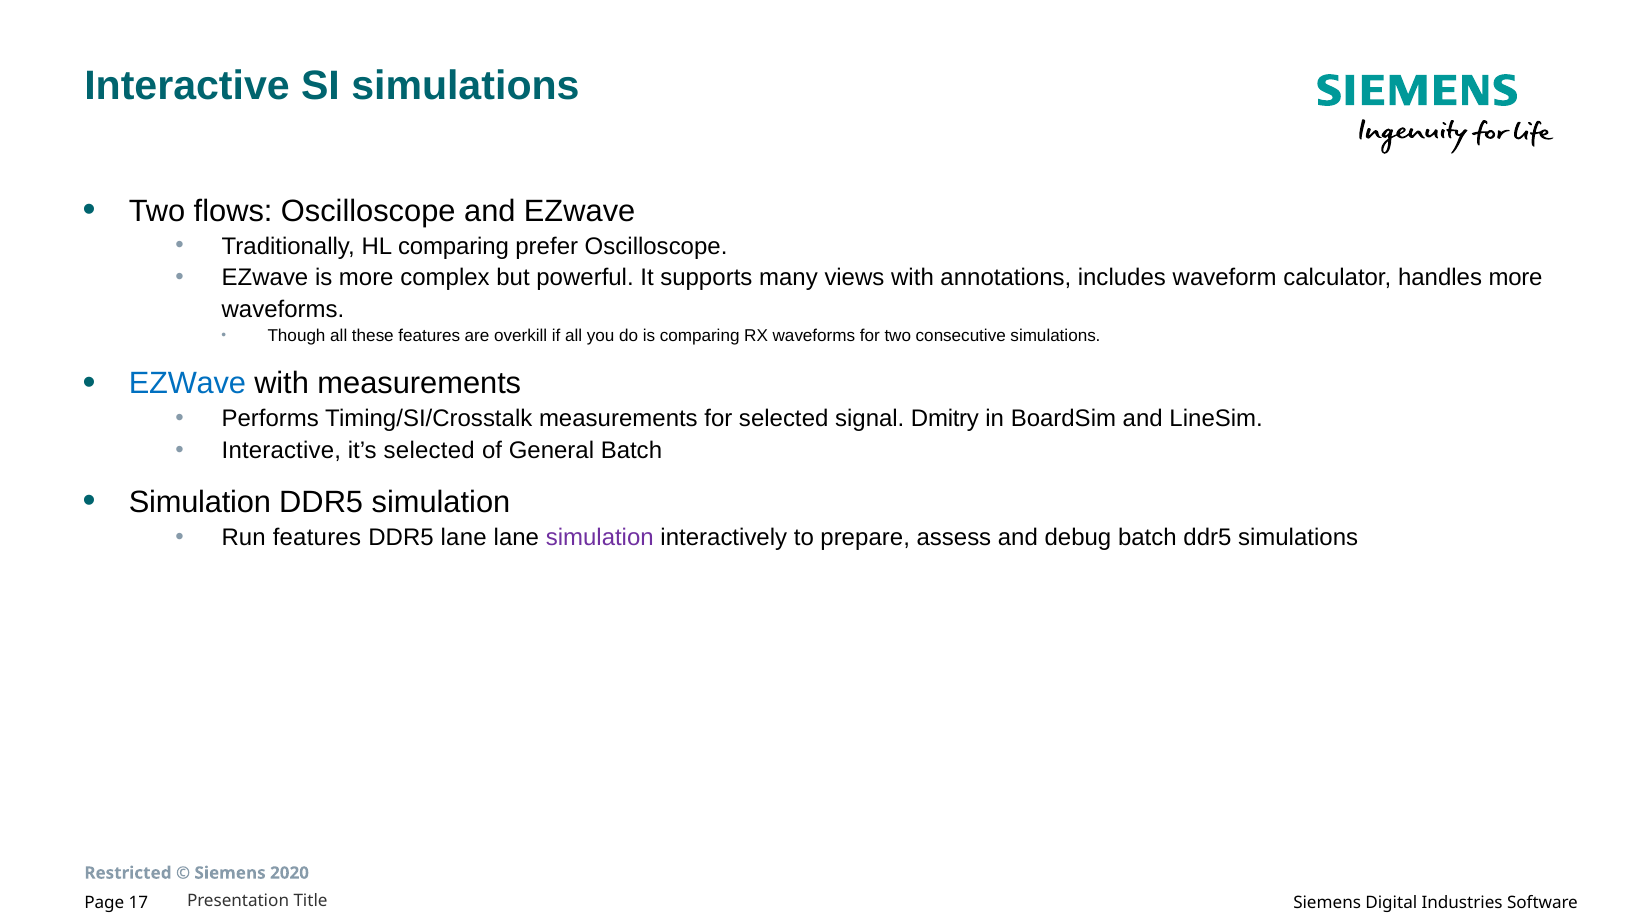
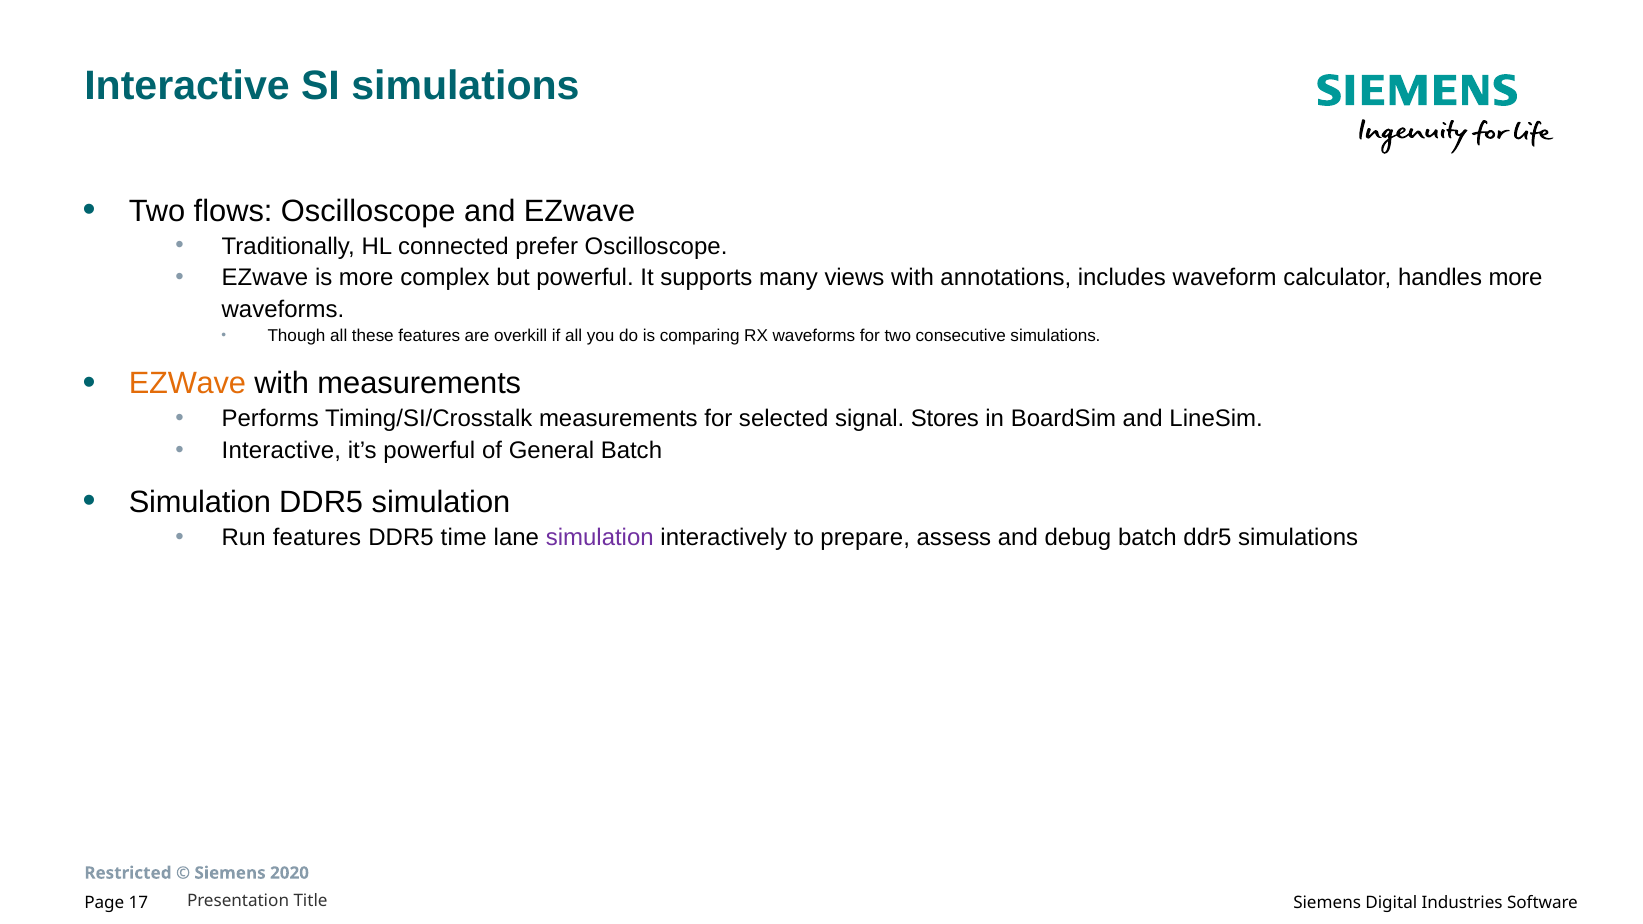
HL comparing: comparing -> connected
EZWave at (187, 384) colour: blue -> orange
Dmitry: Dmitry -> Stores
it’s selected: selected -> powerful
DDR5 lane: lane -> time
